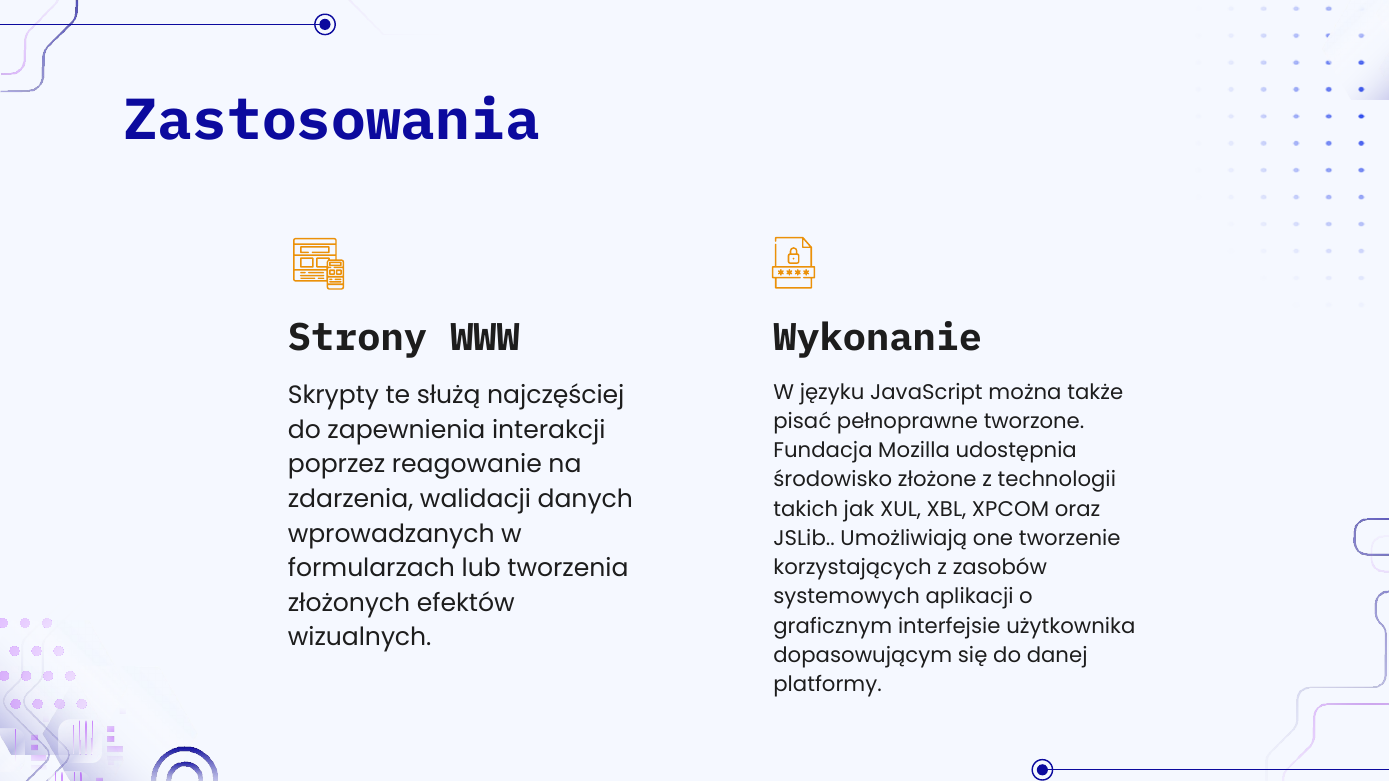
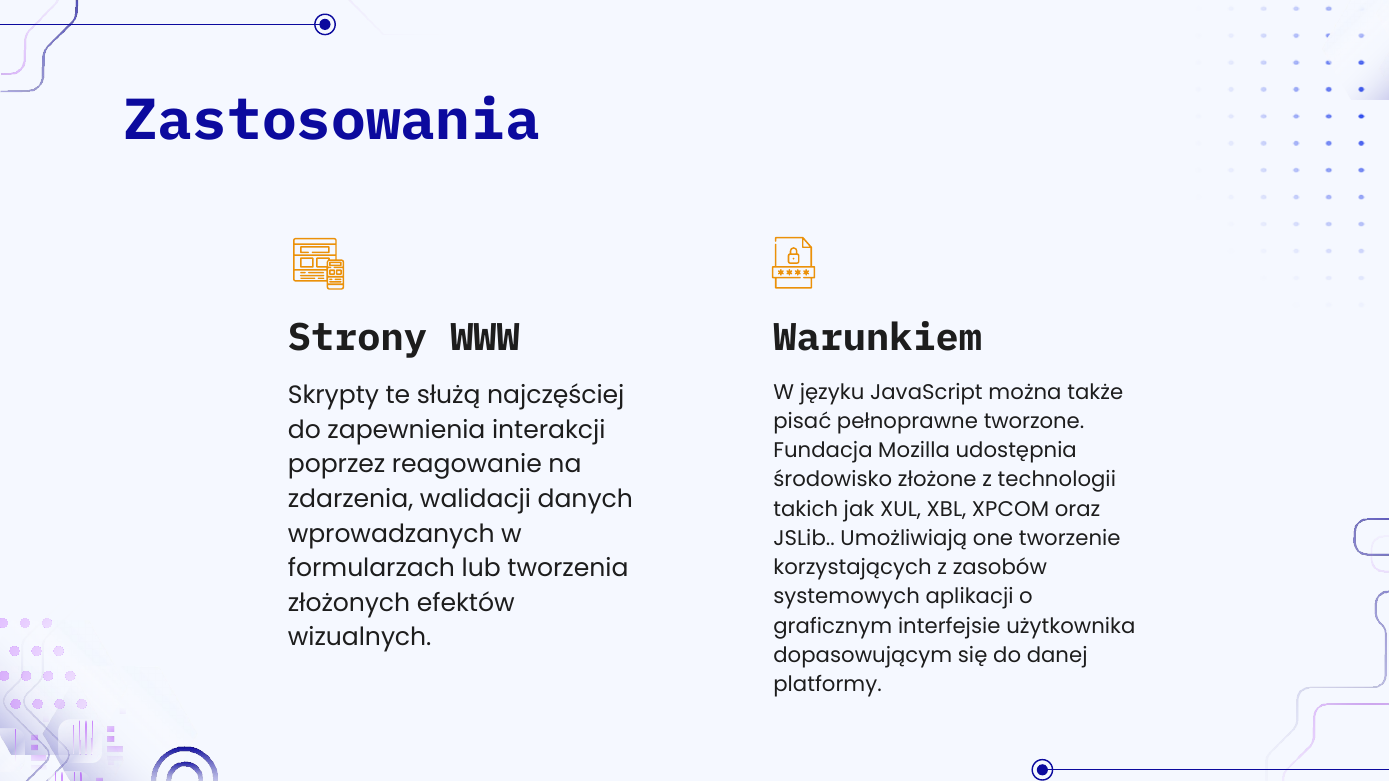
Wykonanie: Wykonanie -> Warunkiem
